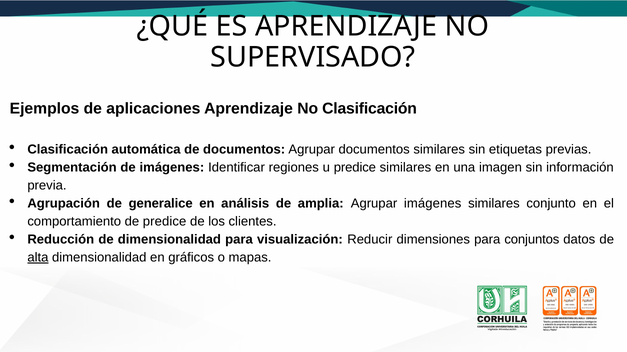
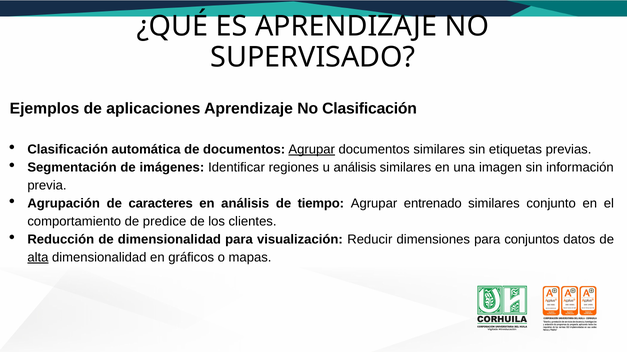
Agrupar at (312, 150) underline: none -> present
u predice: predice -> análisis
generalice: generalice -> caracteres
amplia: amplia -> tiempo
Agrupar imágenes: imágenes -> entrenado
